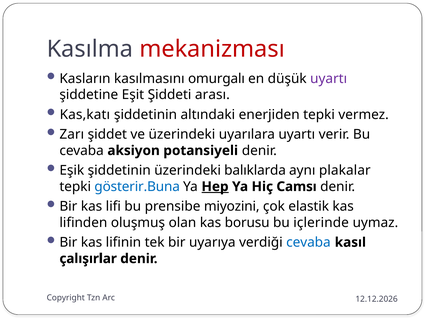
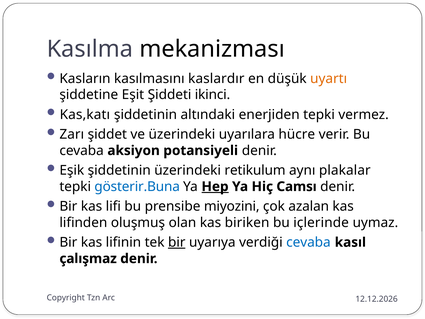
mekanizması colour: red -> black
omurgalı: omurgalı -> kaslardır
uyartı at (329, 78) colour: purple -> orange
arası: arası -> ikinci
uyarılara uyartı: uyartı -> hücre
balıklarda: balıklarda -> retikulum
elastik: elastik -> azalan
borusu: borusu -> biriken
bir at (177, 242) underline: none -> present
çalışırlar: çalışırlar -> çalışmaz
